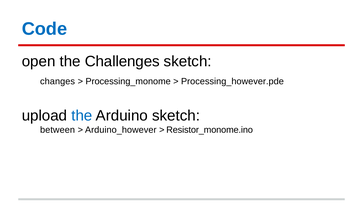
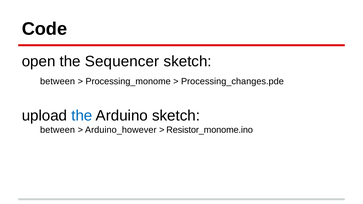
Code colour: blue -> black
Challenges: Challenges -> Sequencer
changes at (58, 82): changes -> between
Processing_however.pde: Processing_however.pde -> Processing_changes.pde
